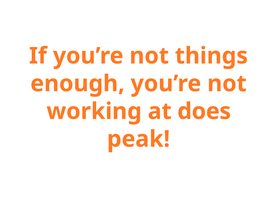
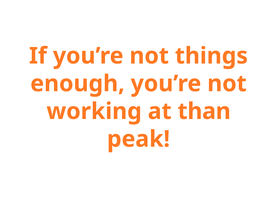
does: does -> than
